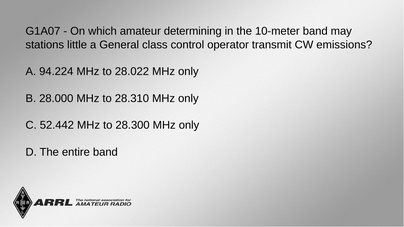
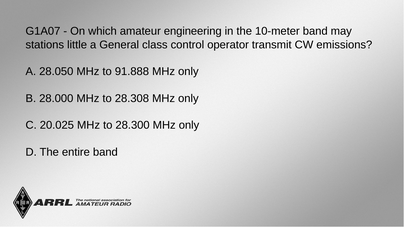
determining: determining -> engineering
94.224: 94.224 -> 28.050
28.022: 28.022 -> 91.888
28.310: 28.310 -> 28.308
52.442: 52.442 -> 20.025
